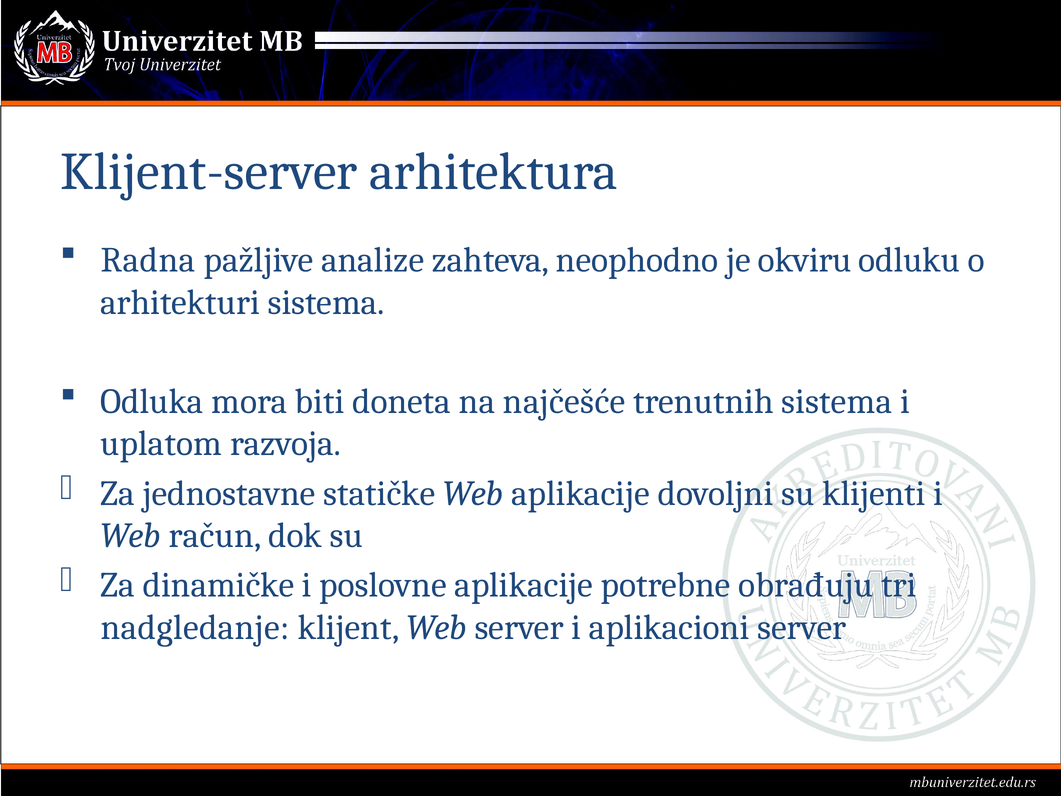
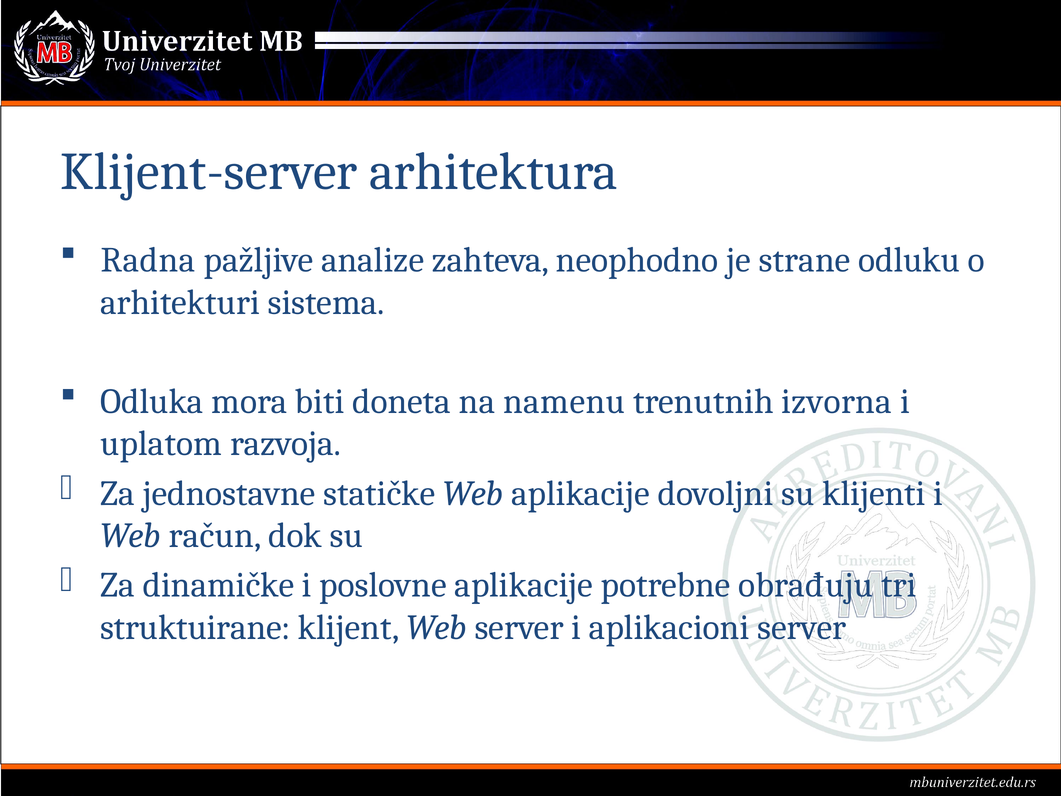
okviru: okviru -> strane
najčešće: najčešće -> namenu
trenutnih sistema: sistema -> izvorna
nadgledanje: nadgledanje -> struktuirane
